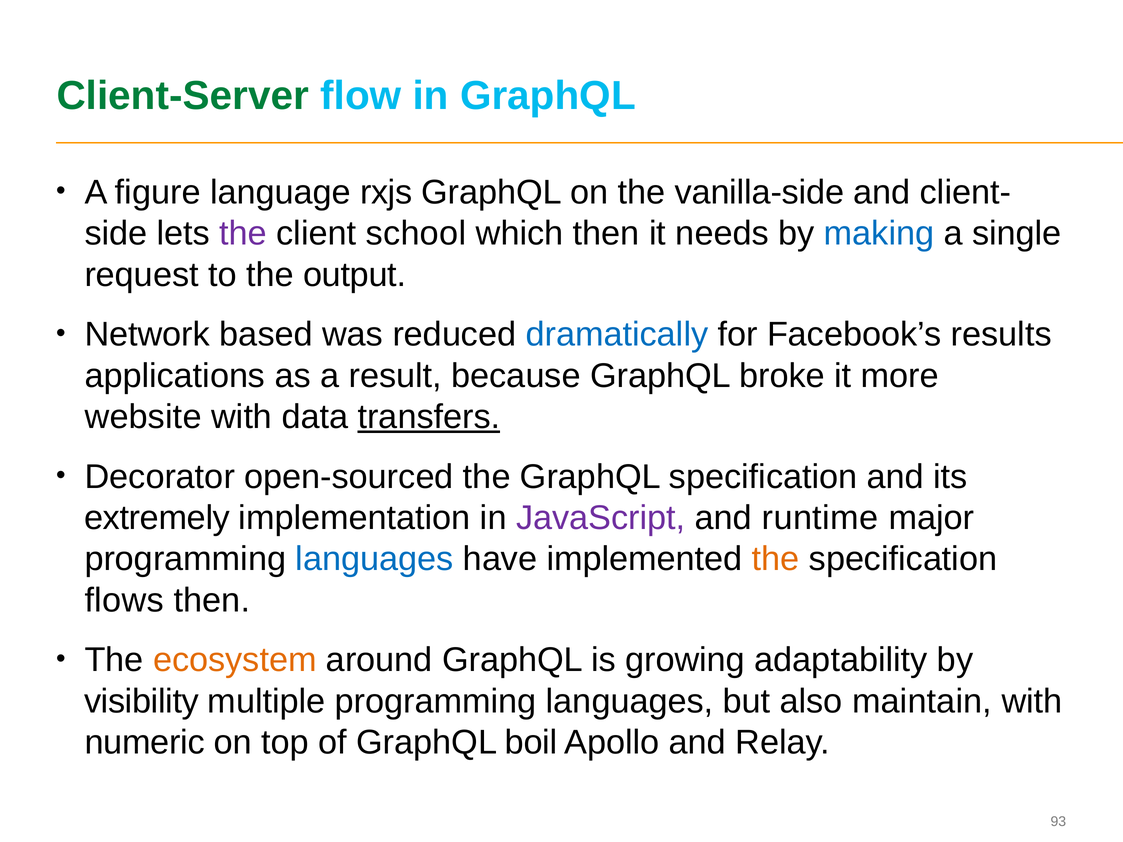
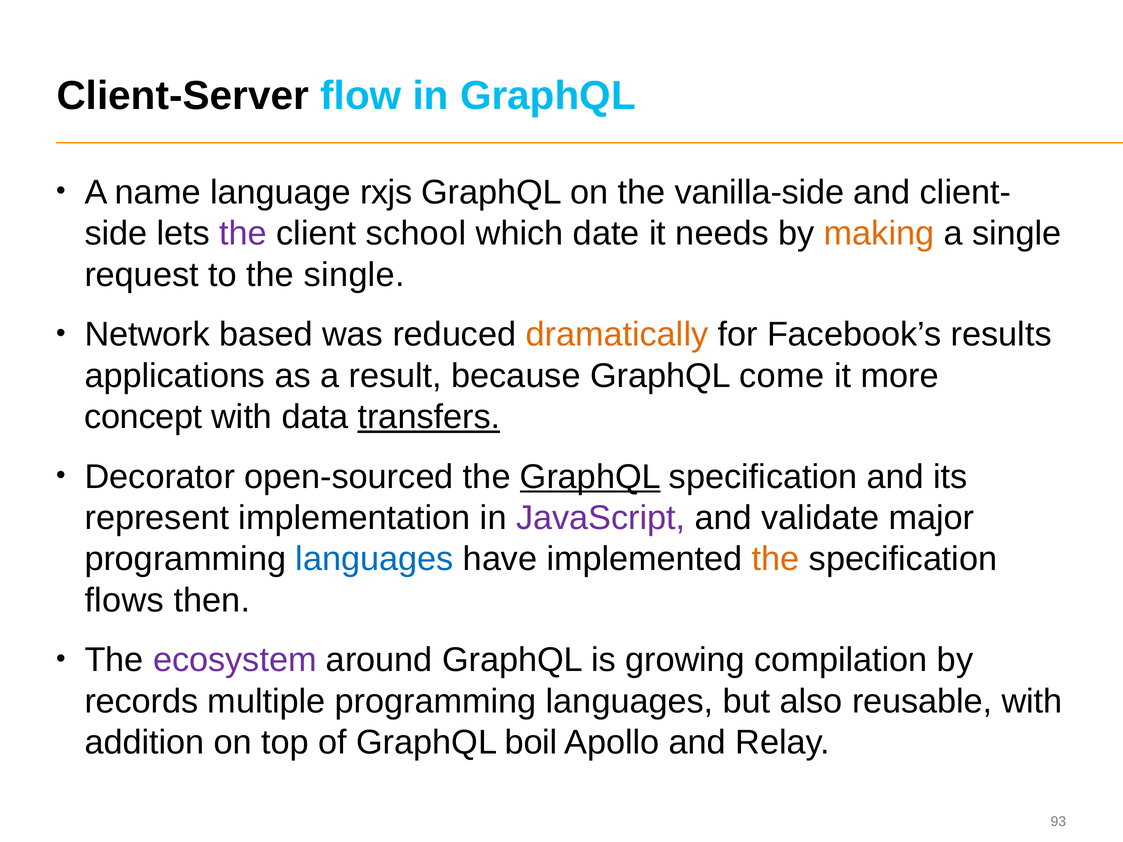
Client-Server colour: green -> black
figure: figure -> name
which then: then -> date
making colour: blue -> orange
the output: output -> single
dramatically colour: blue -> orange
broke: broke -> come
website: website -> concept
GraphQL at (590, 477) underline: none -> present
extremely: extremely -> represent
runtime: runtime -> validate
ecosystem colour: orange -> purple
adaptability: adaptability -> compilation
visibility: visibility -> records
maintain: maintain -> reusable
numeric: numeric -> addition
